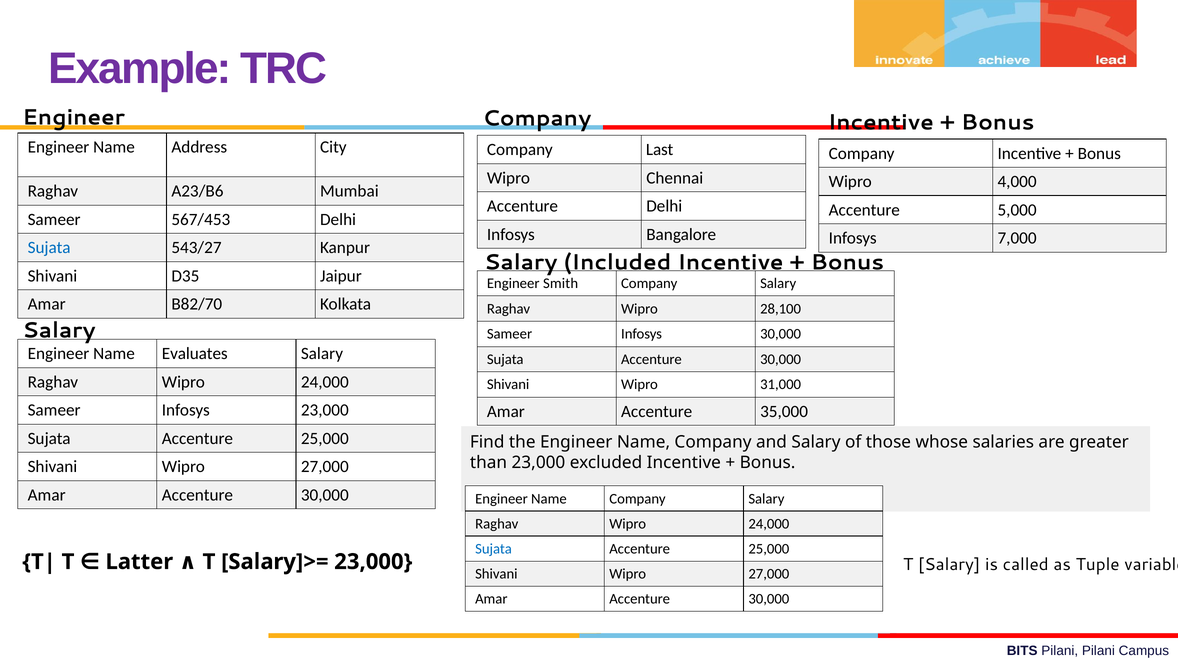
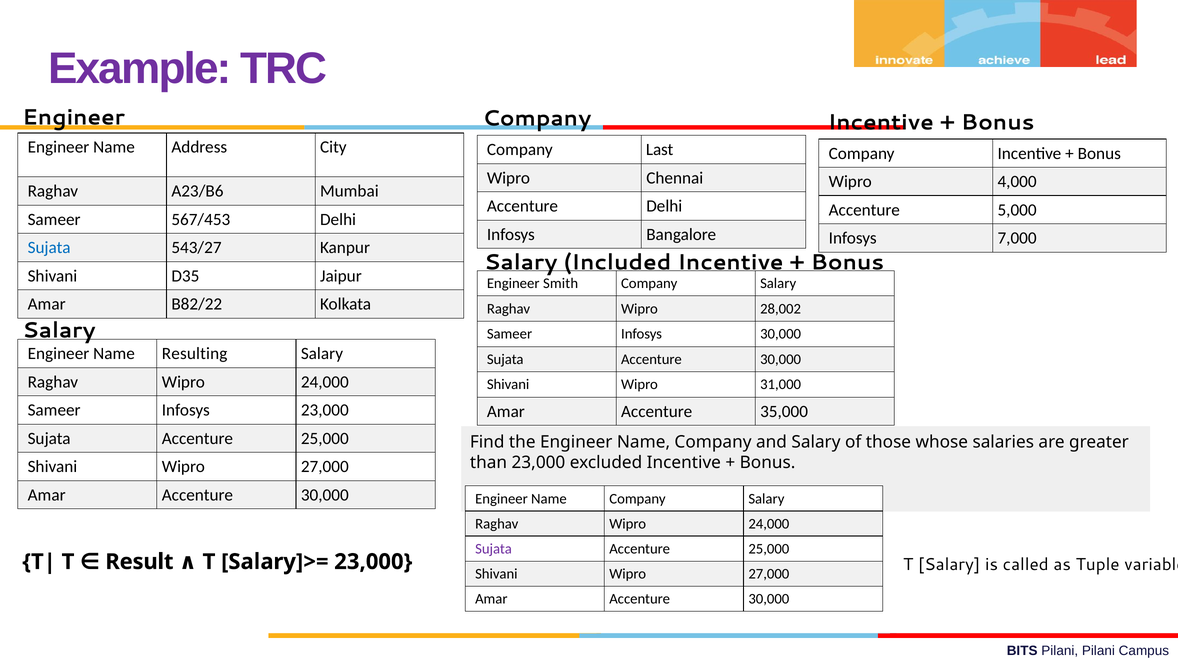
B82/70: B82/70 -> B82/22
28,100: 28,100 -> 28,002
Evaluates: Evaluates -> Resulting
Sujata at (494, 548) colour: blue -> purple
Latter: Latter -> Result
